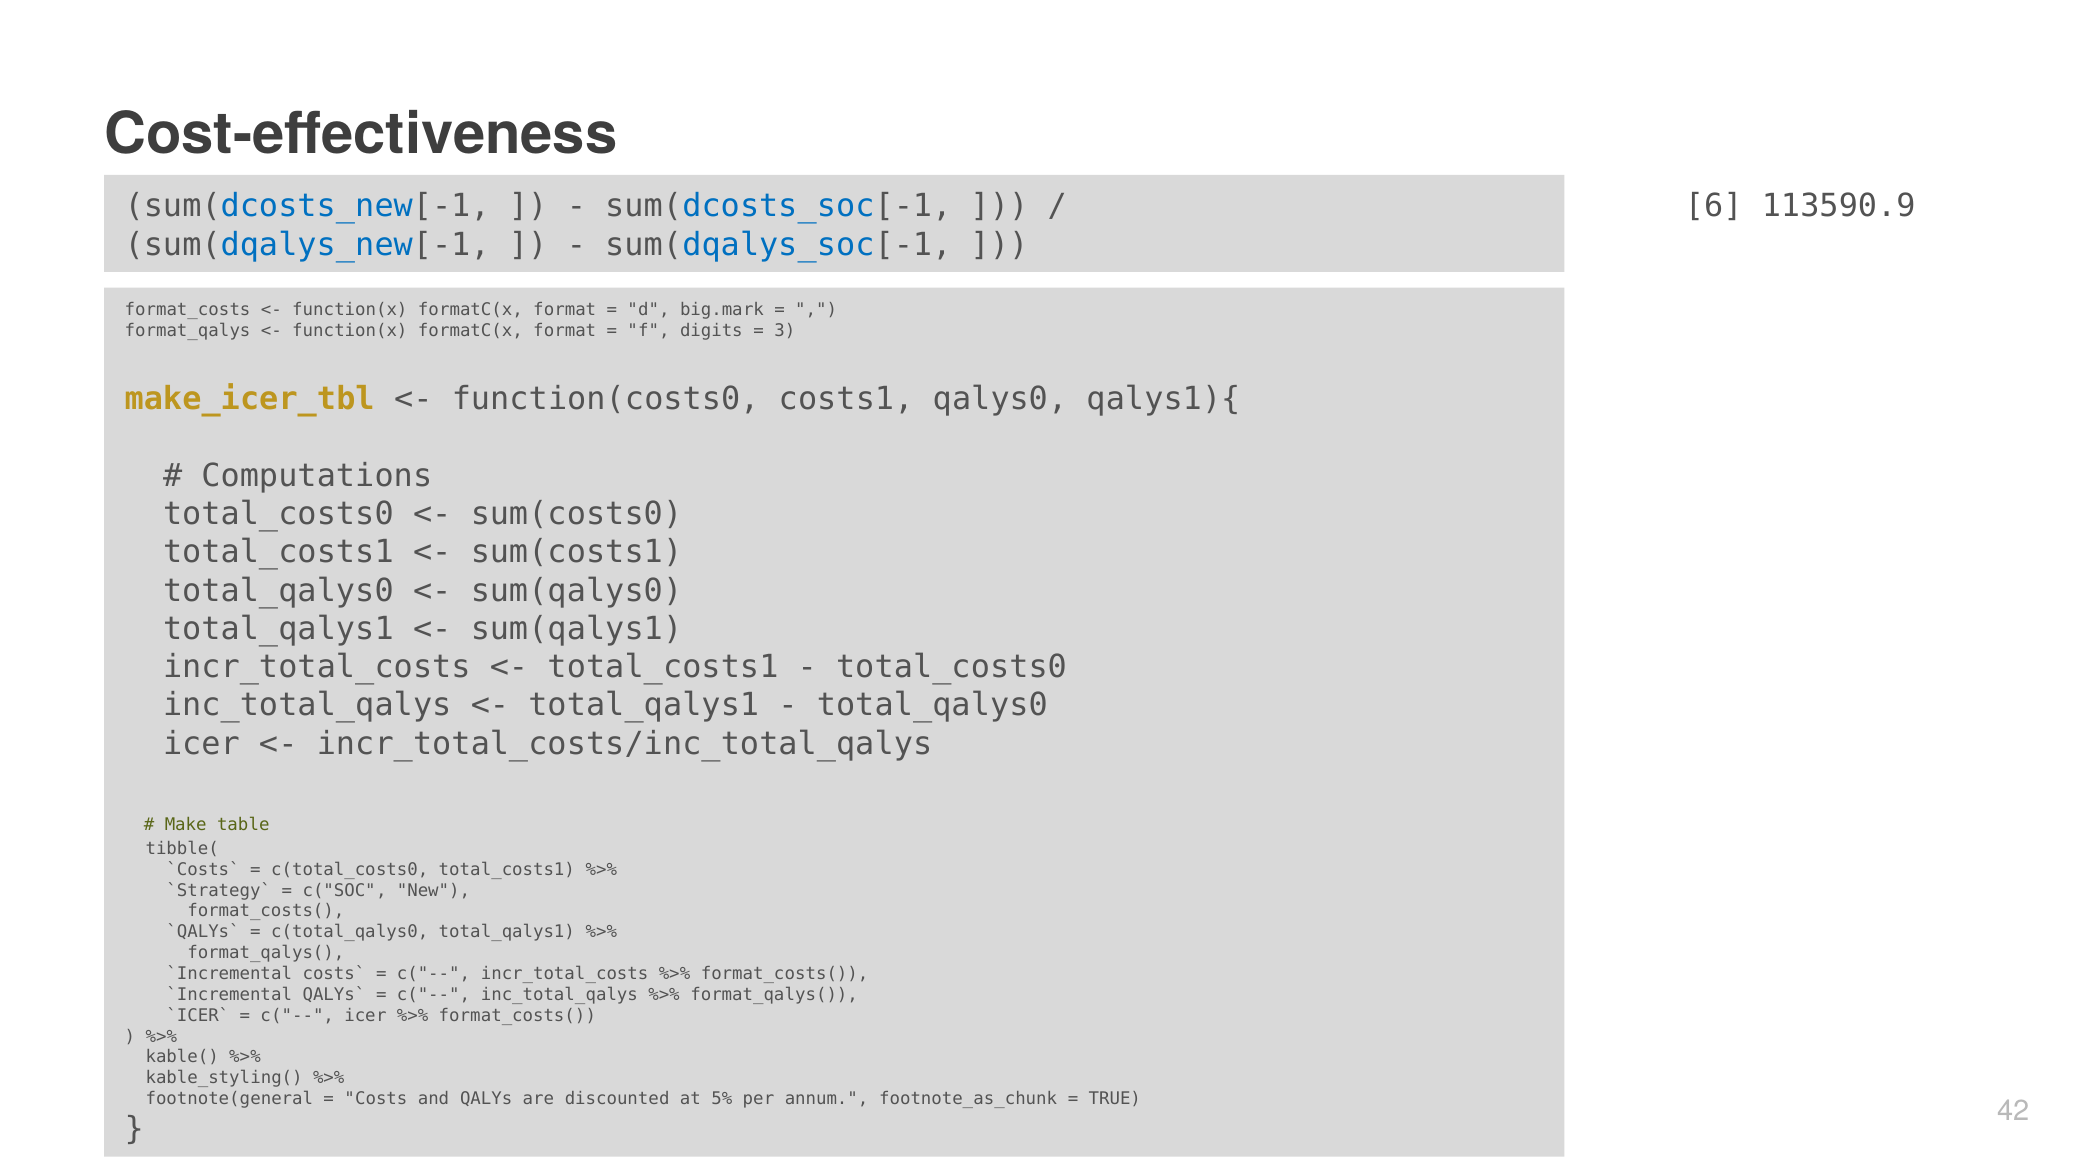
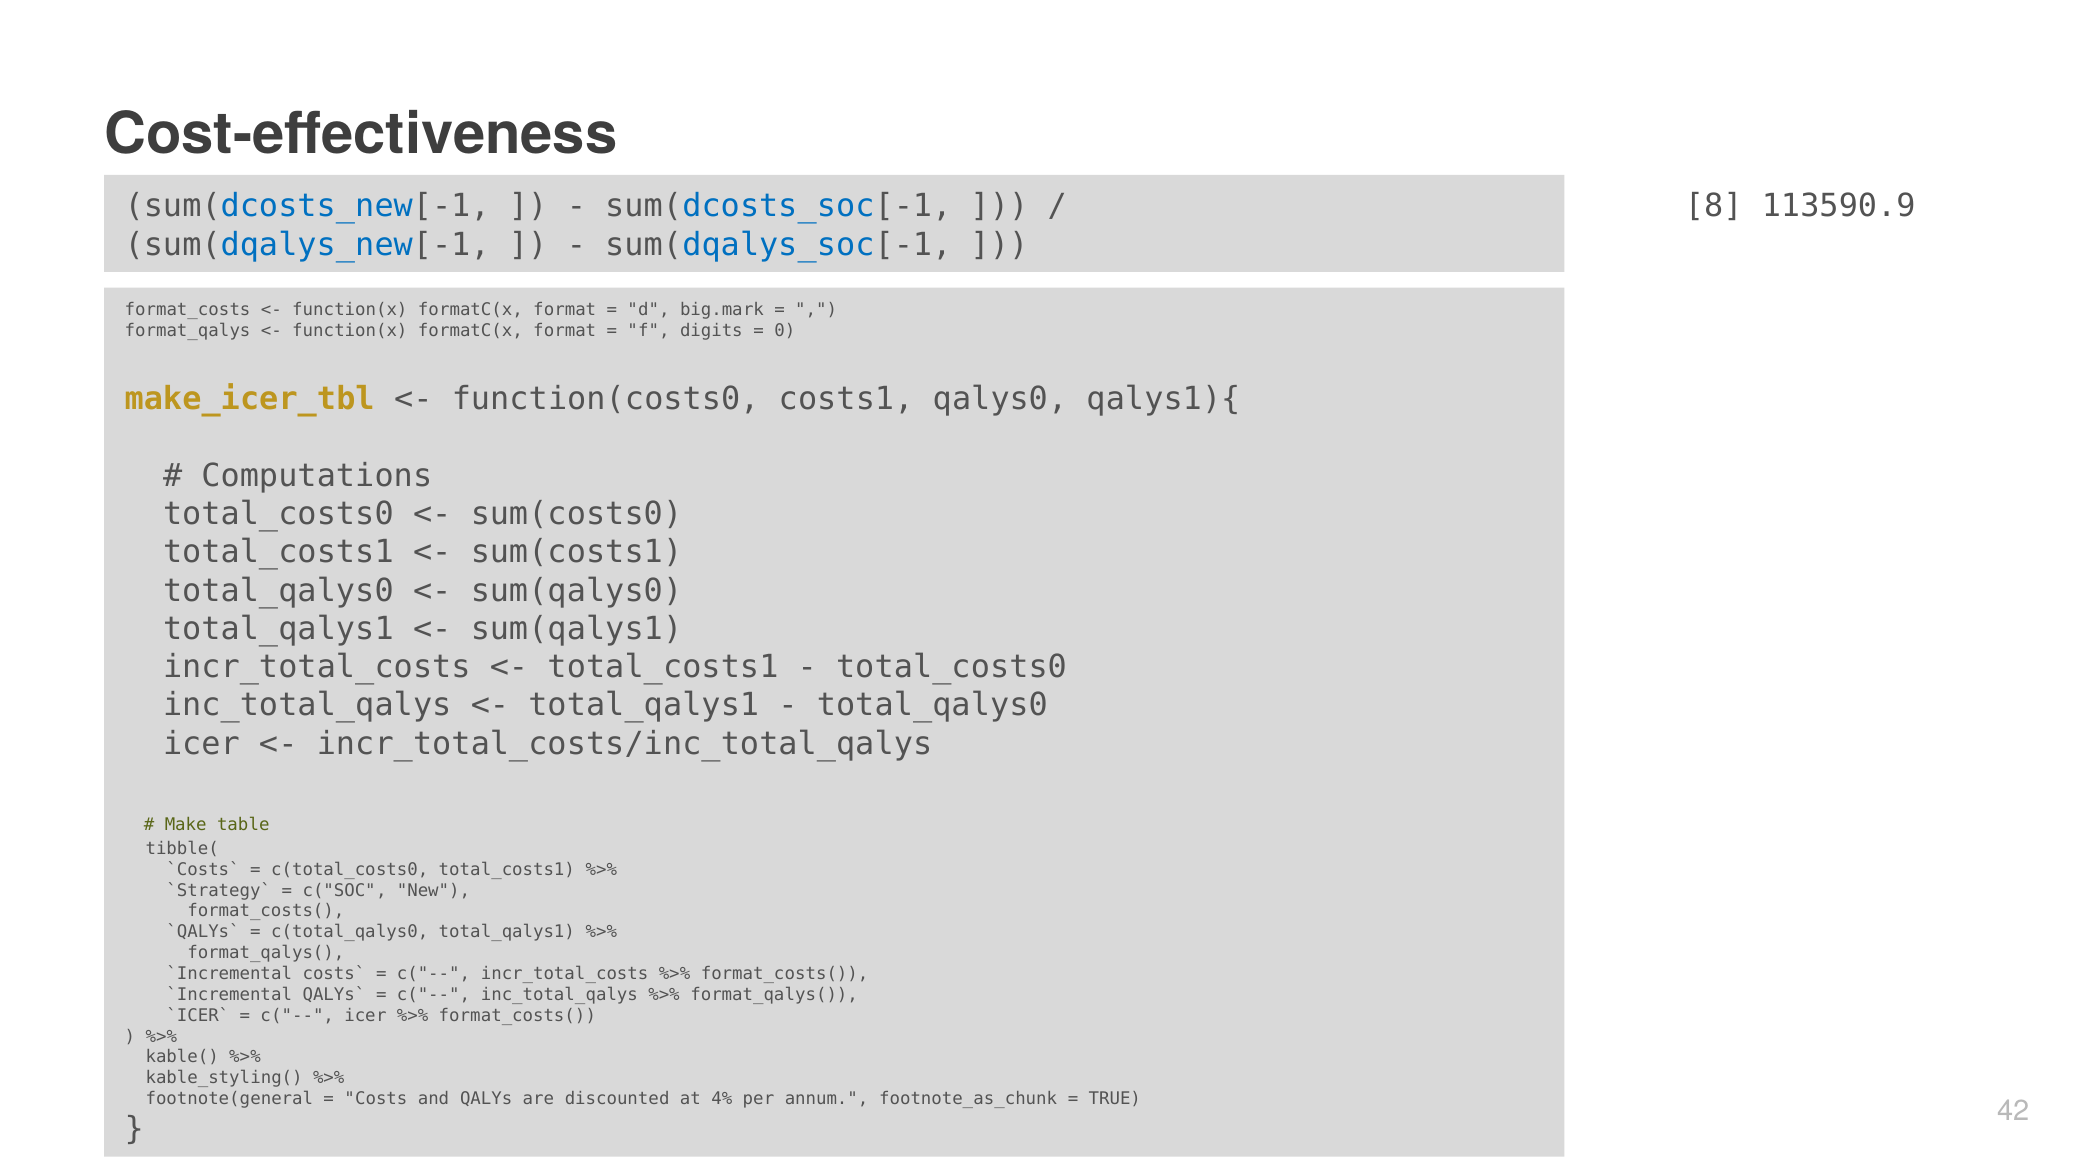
6: 6 -> 8
3: 3 -> 0
5%: 5% -> 4%
